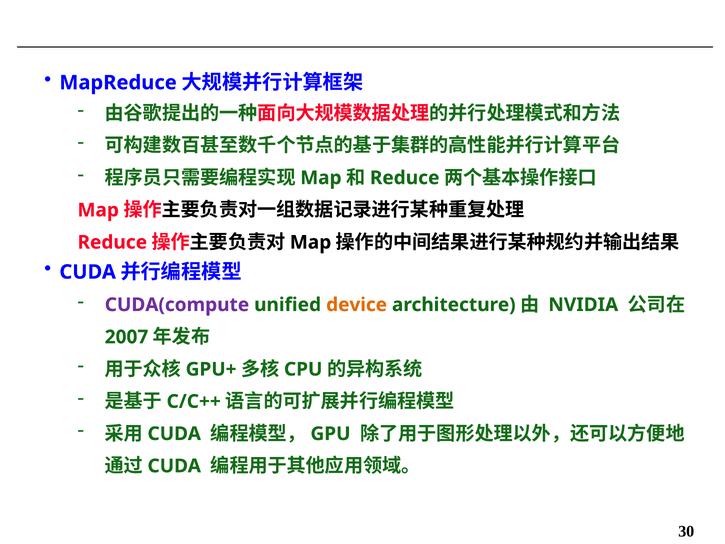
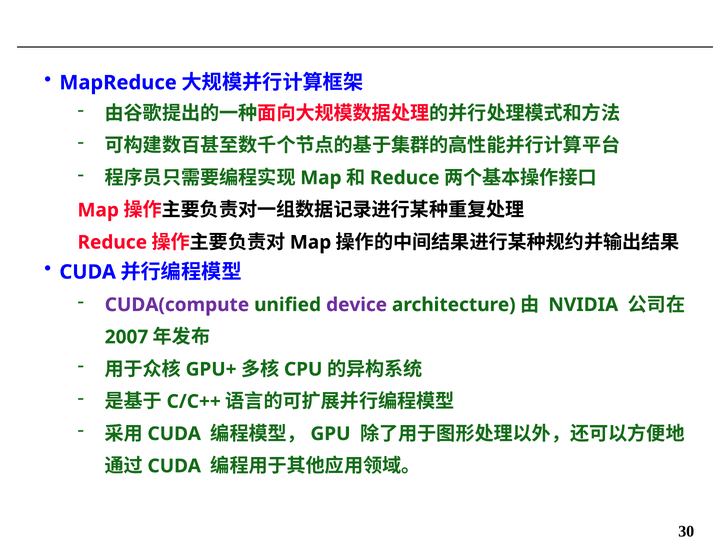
device colour: orange -> purple
